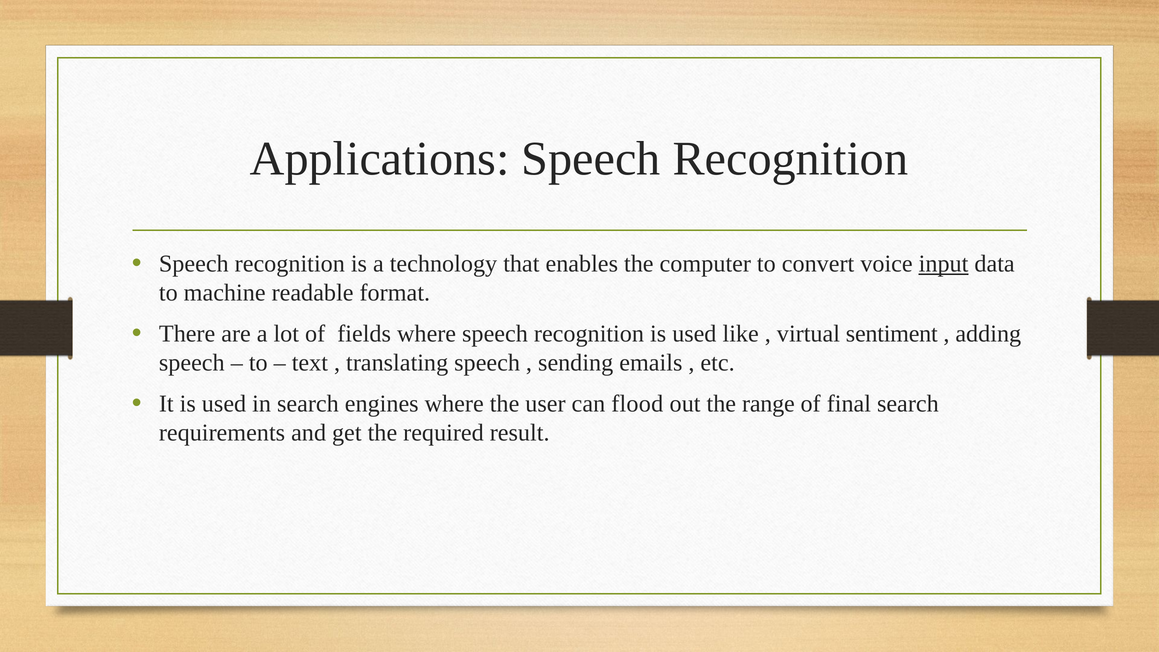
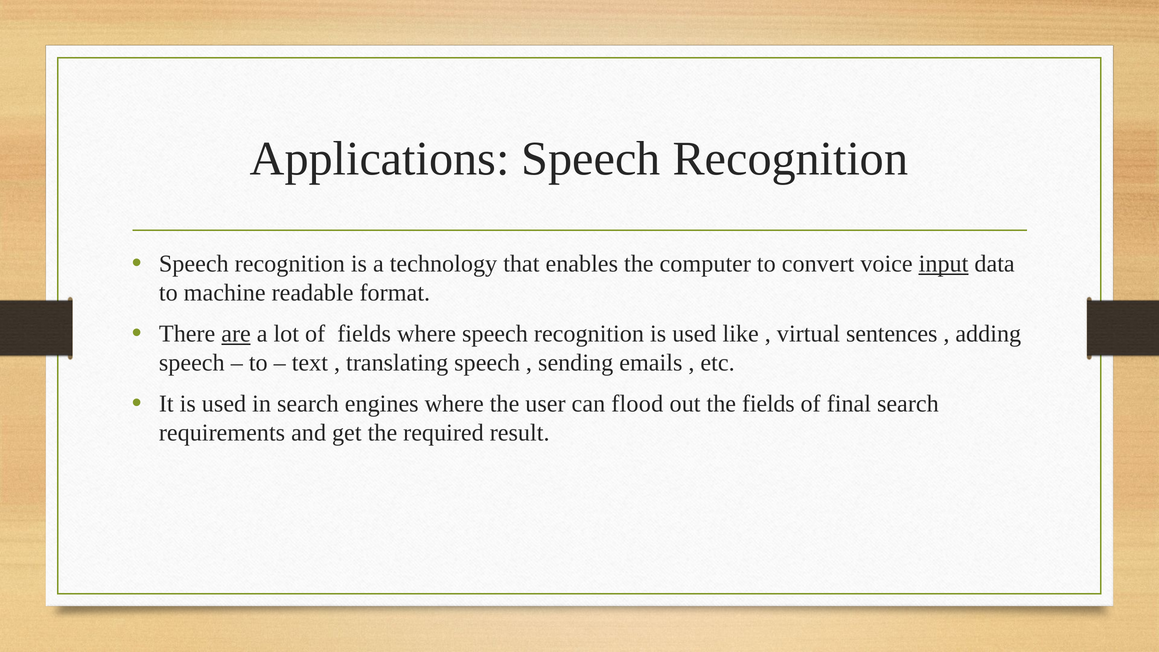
are underline: none -> present
sentiment: sentiment -> sentences
the range: range -> fields
